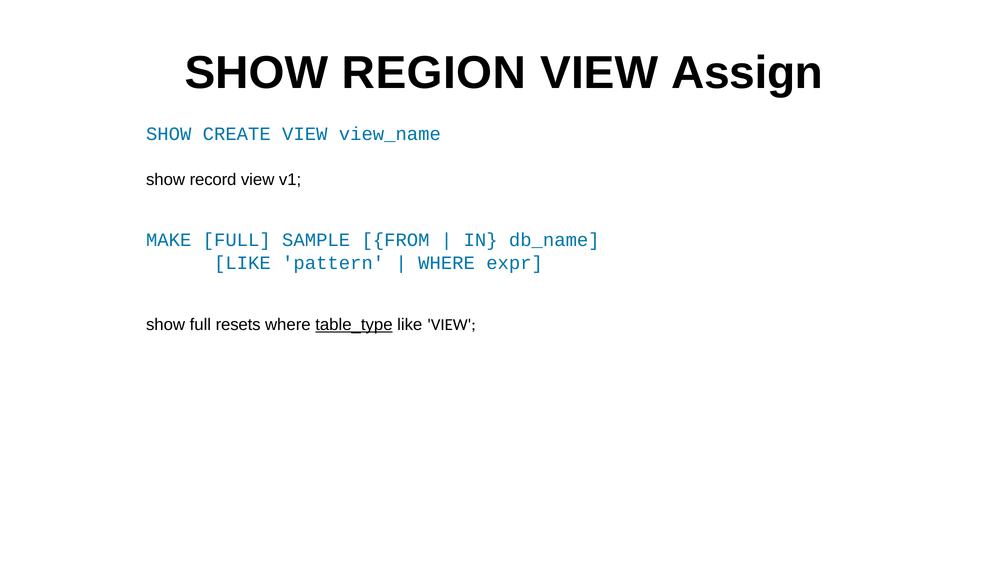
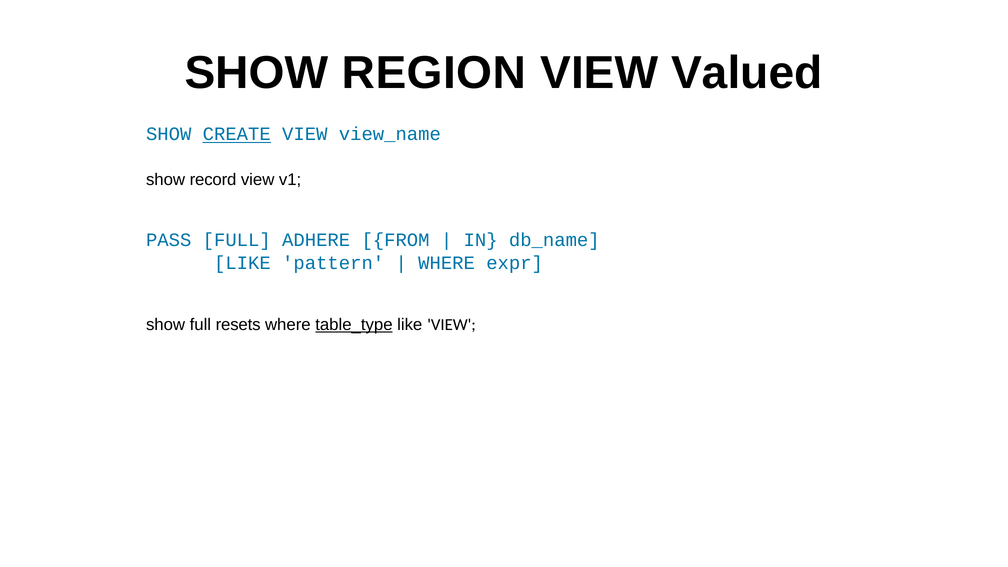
Assign: Assign -> Valued
CREATE underline: none -> present
MAKE: MAKE -> PASS
SAMPLE: SAMPLE -> ADHERE
